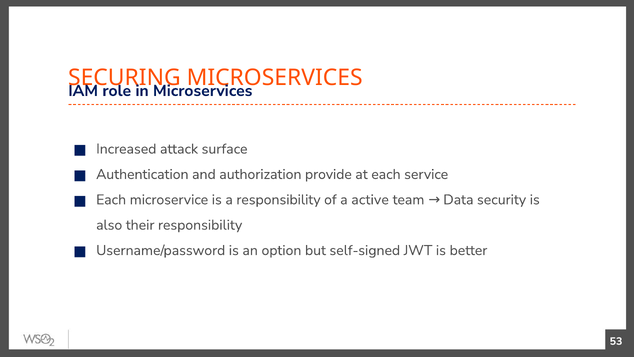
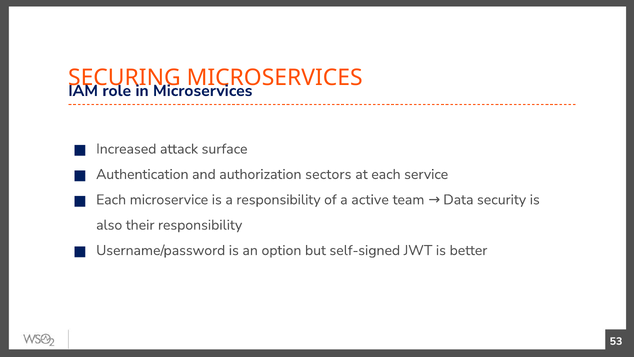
provide: provide -> sectors
